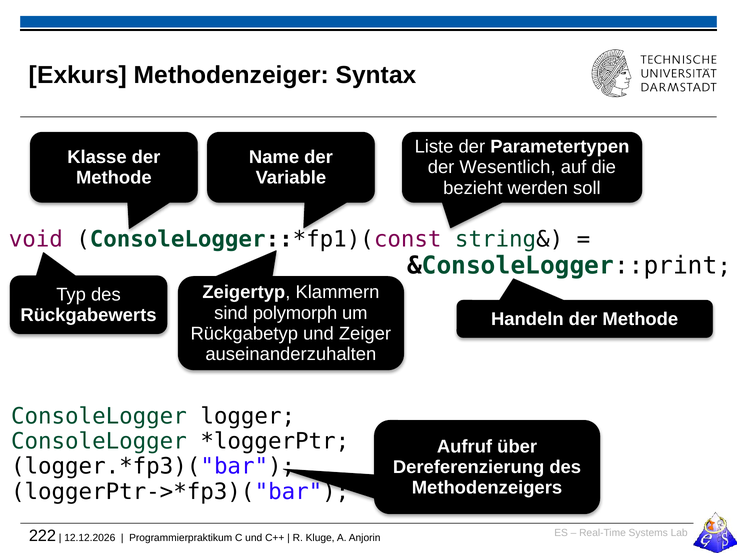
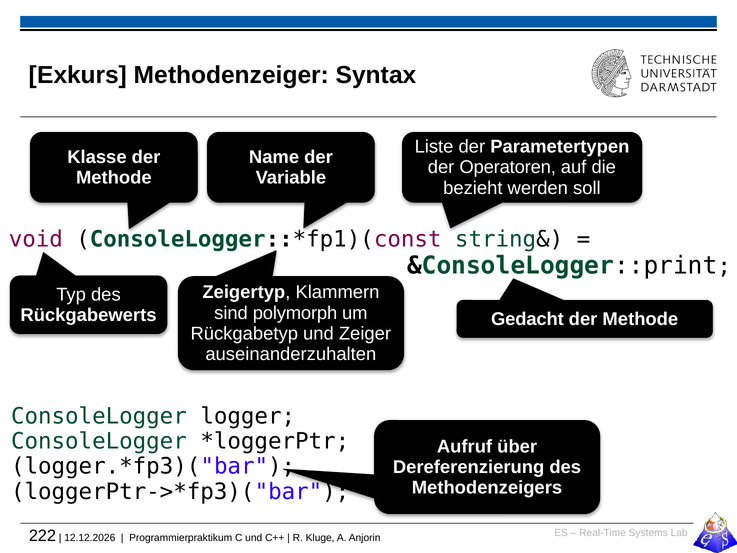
Wesentlich: Wesentlich -> Operatoren
Handeln: Handeln -> Gedacht
